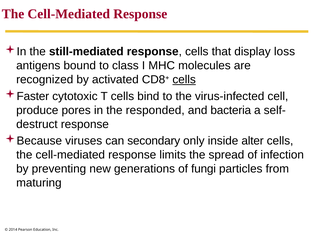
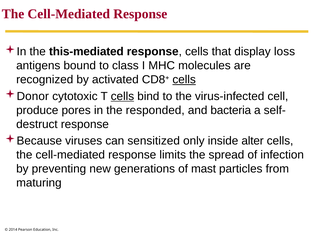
still-mediated: still-mediated -> this-mediated
Faster: Faster -> Donor
cells at (122, 96) underline: none -> present
secondary: secondary -> sensitized
fungi: fungi -> mast
